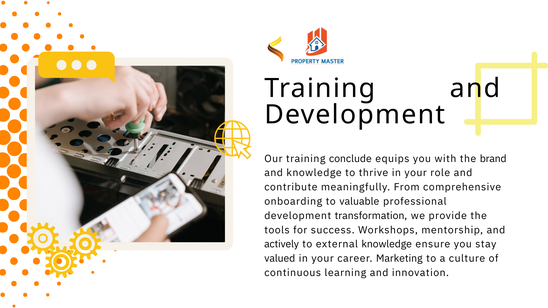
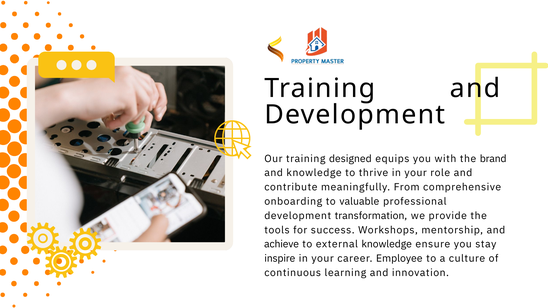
conclude: conclude -> designed
actively: actively -> achieve
valued: valued -> inspire
Marketing: Marketing -> Employee
